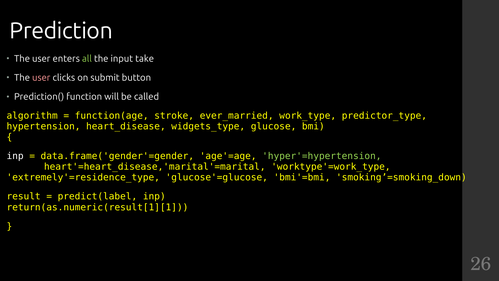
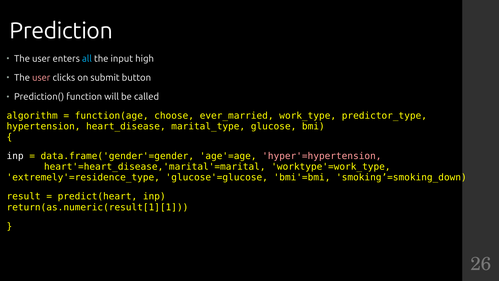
all colour: light green -> light blue
take: take -> high
stroke: stroke -> choose
widgets_type: widgets_type -> marital_type
hyper'=hypertension colour: light green -> pink
predict(label: predict(label -> predict(heart
